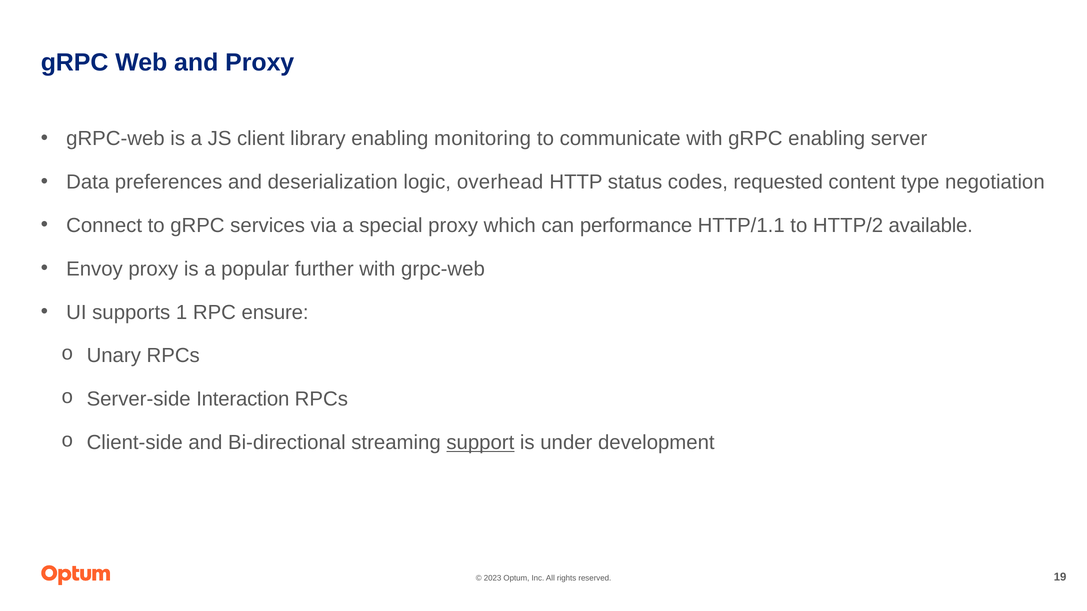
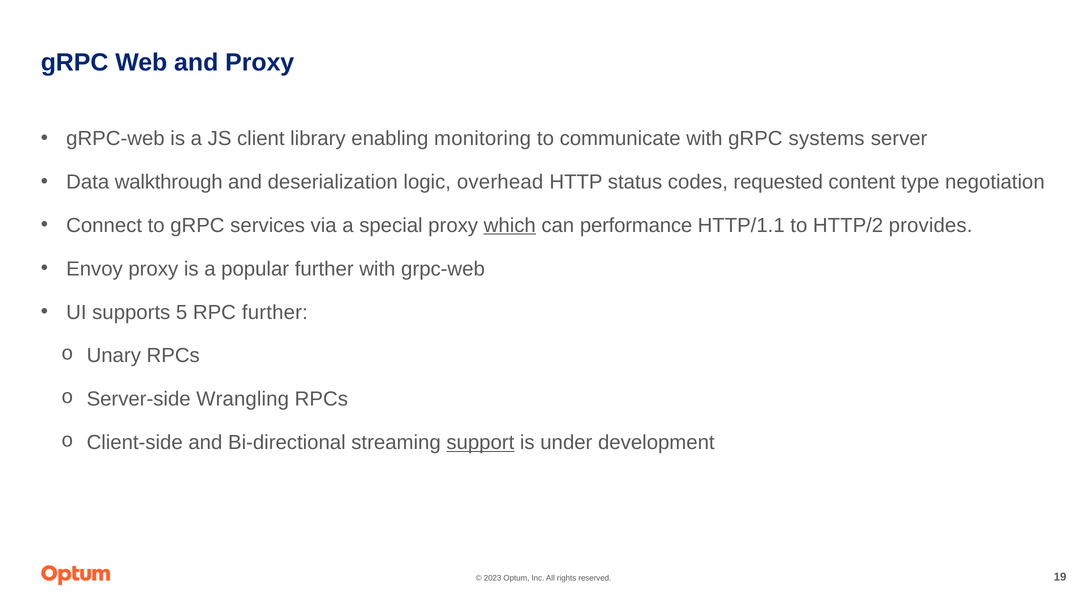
gRPC enabling: enabling -> systems
preferences: preferences -> walkthrough
which underline: none -> present
available: available -> provides
1: 1 -> 5
RPC ensure: ensure -> further
Interaction: Interaction -> Wrangling
